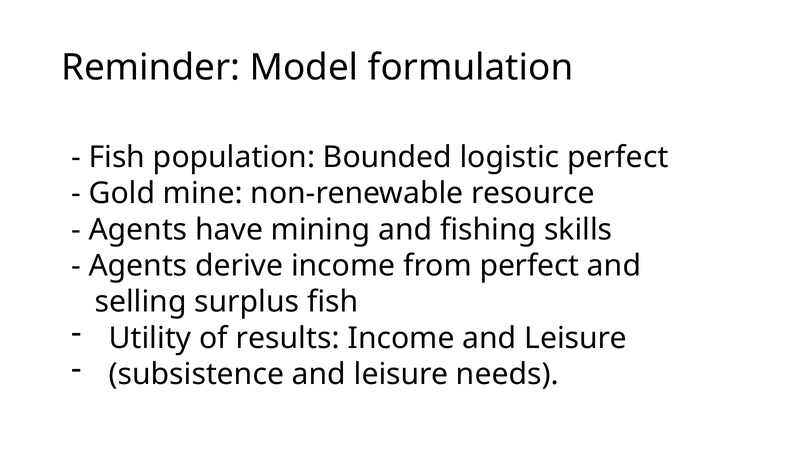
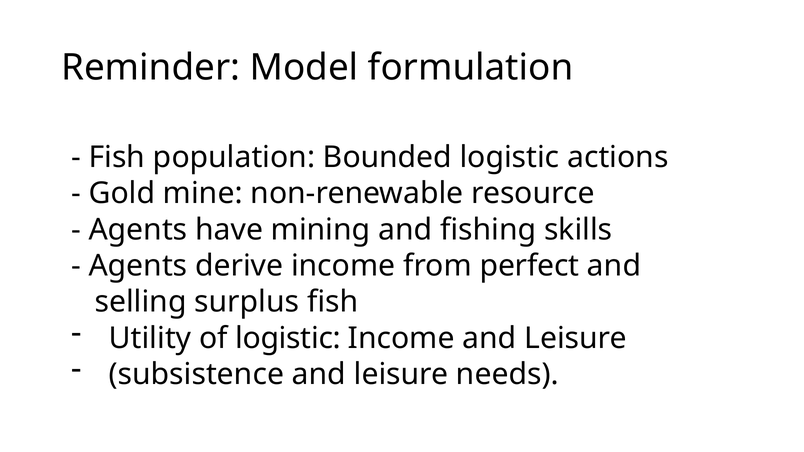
logistic perfect: perfect -> actions
of results: results -> logistic
